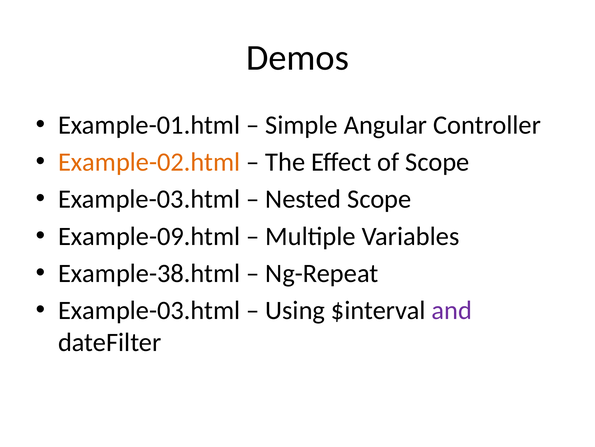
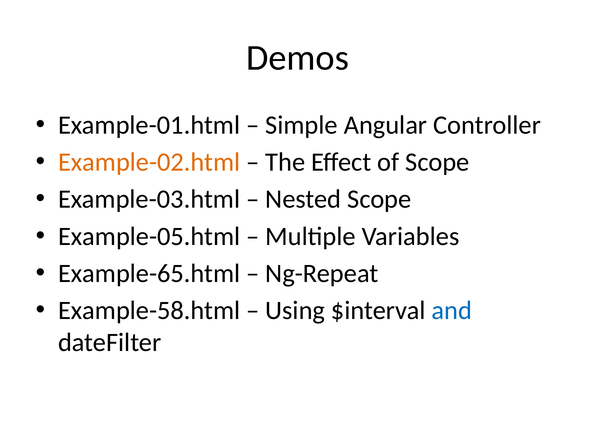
Example-09.html: Example-09.html -> Example-05.html
Example-38.html: Example-38.html -> Example-65.html
Example-03.html at (149, 310): Example-03.html -> Example-58.html
and colour: purple -> blue
